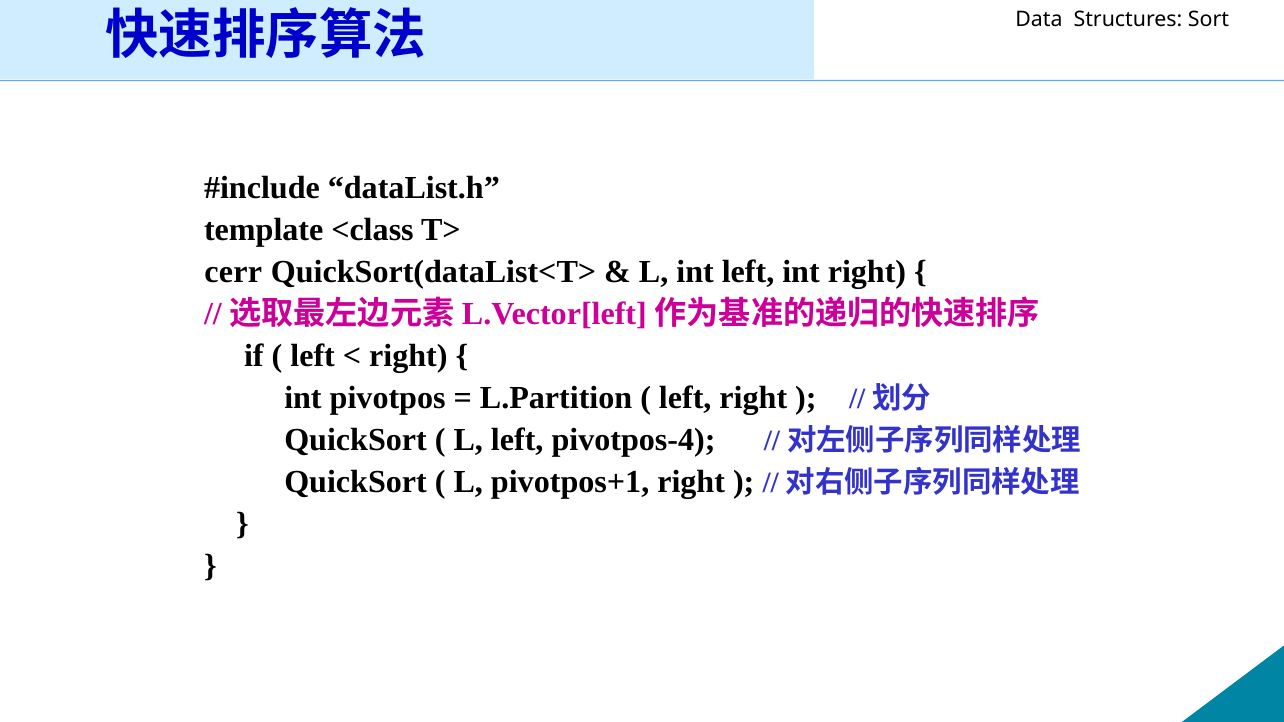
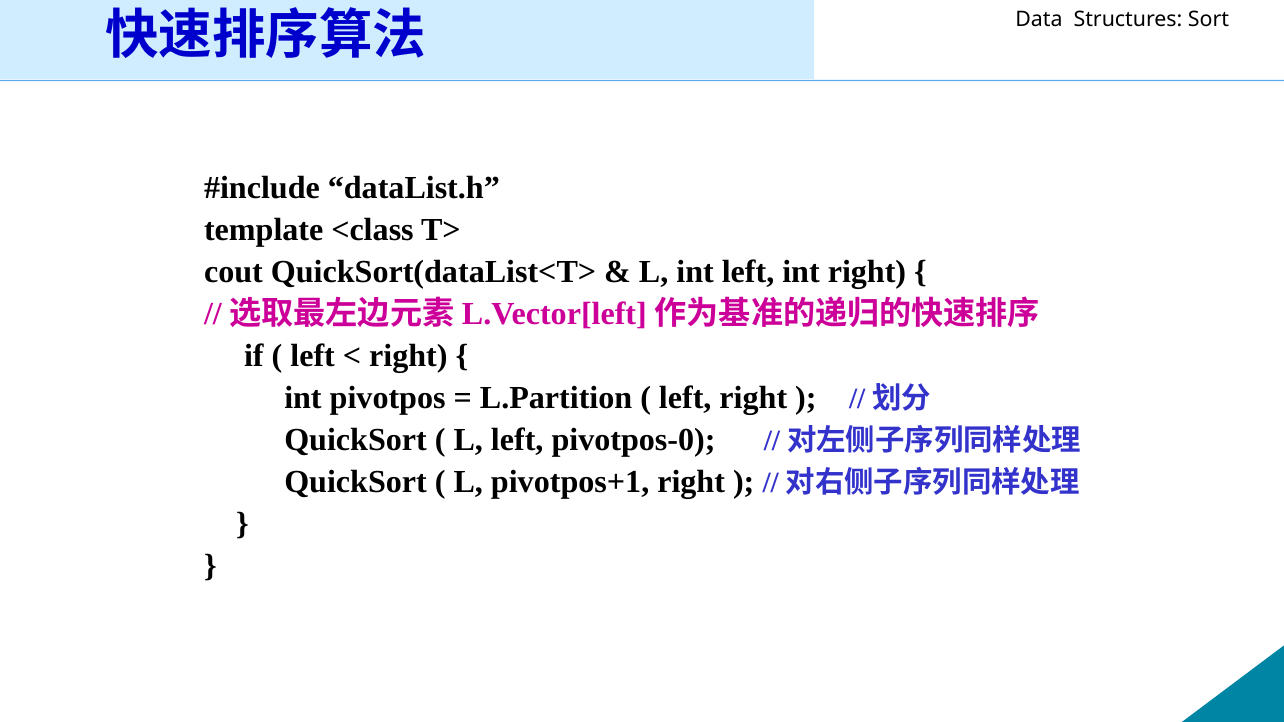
cerr: cerr -> cout
pivotpos-4: pivotpos-4 -> pivotpos-0
